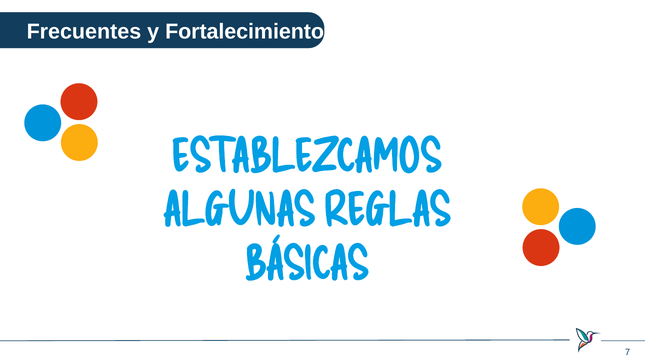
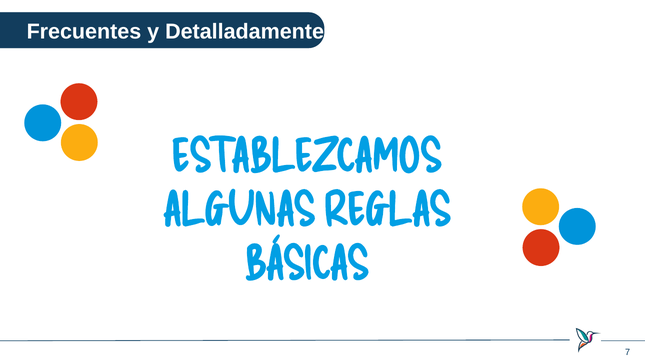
Fortalecimiento: Fortalecimiento -> Detalladamente
